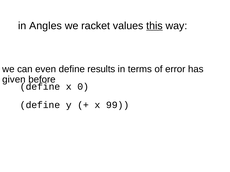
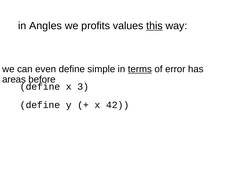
racket: racket -> profits
results: results -> simple
terms underline: none -> present
given: given -> areas
0: 0 -> 3
99: 99 -> 42
